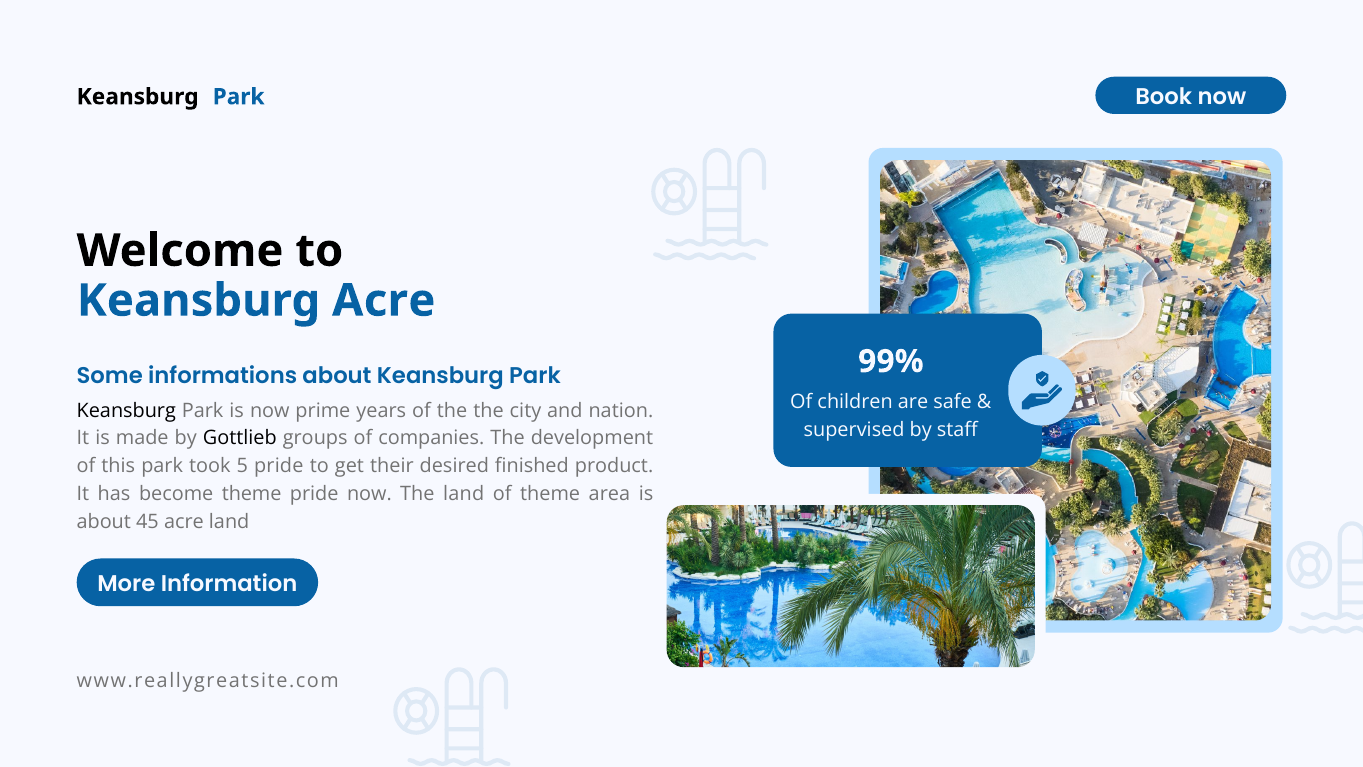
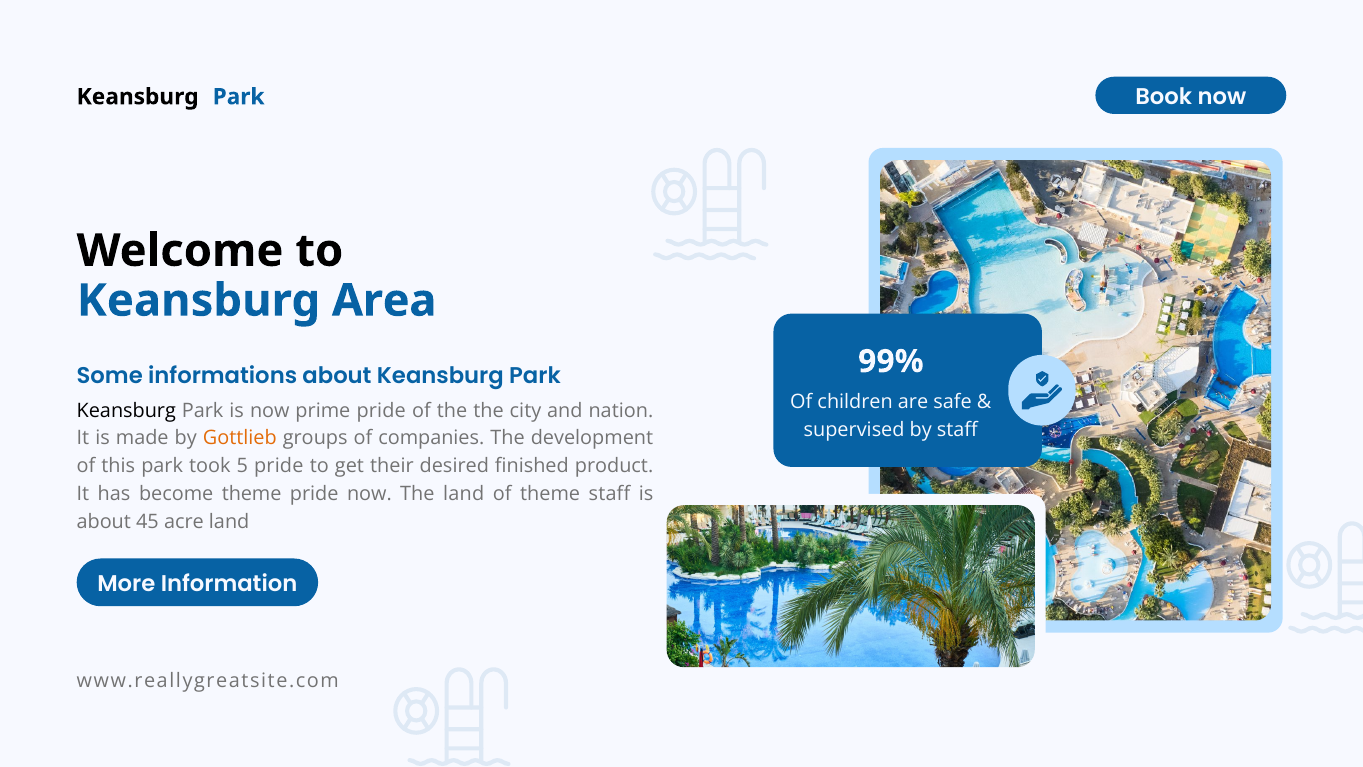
Keansburg Acre: Acre -> Area
prime years: years -> pride
Gottlieb colour: black -> orange
theme area: area -> staff
